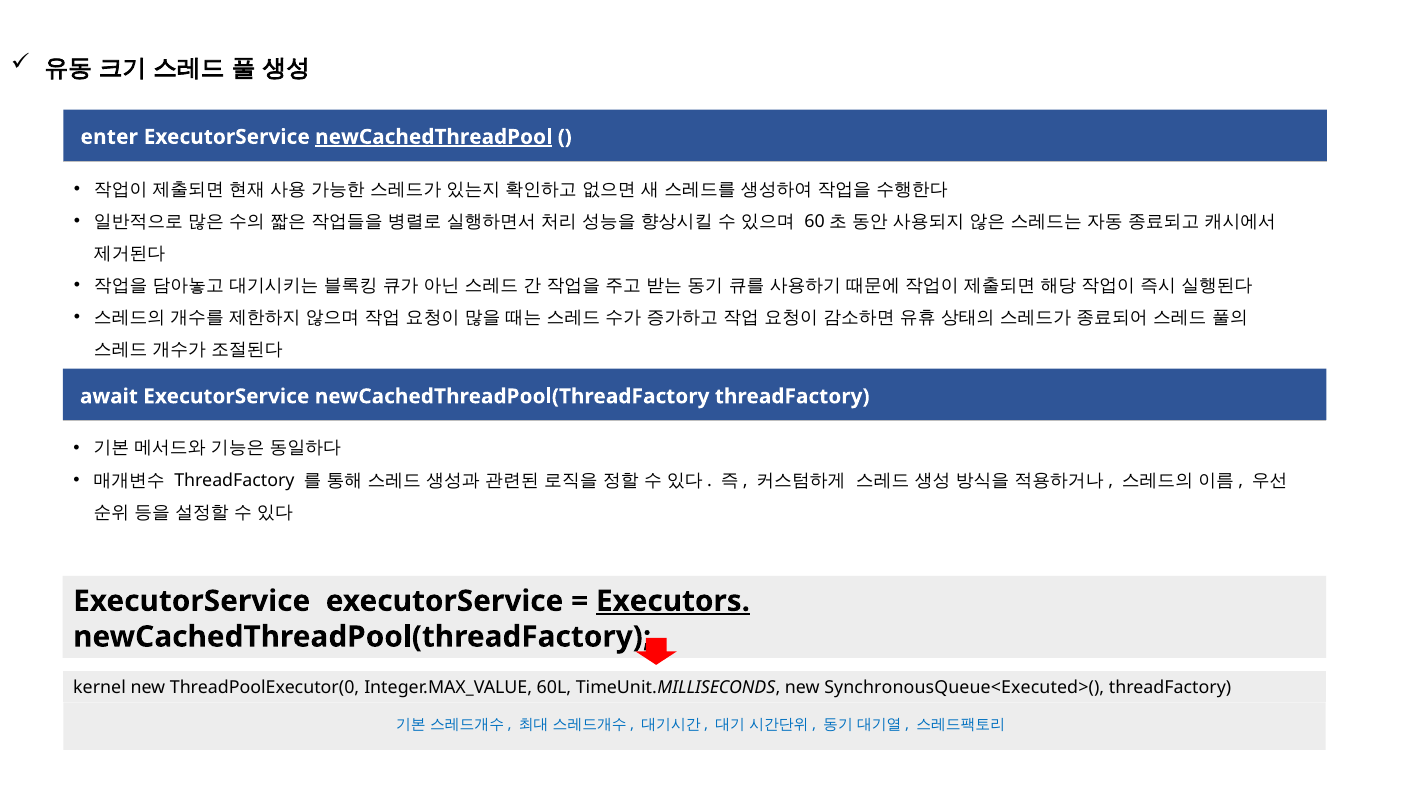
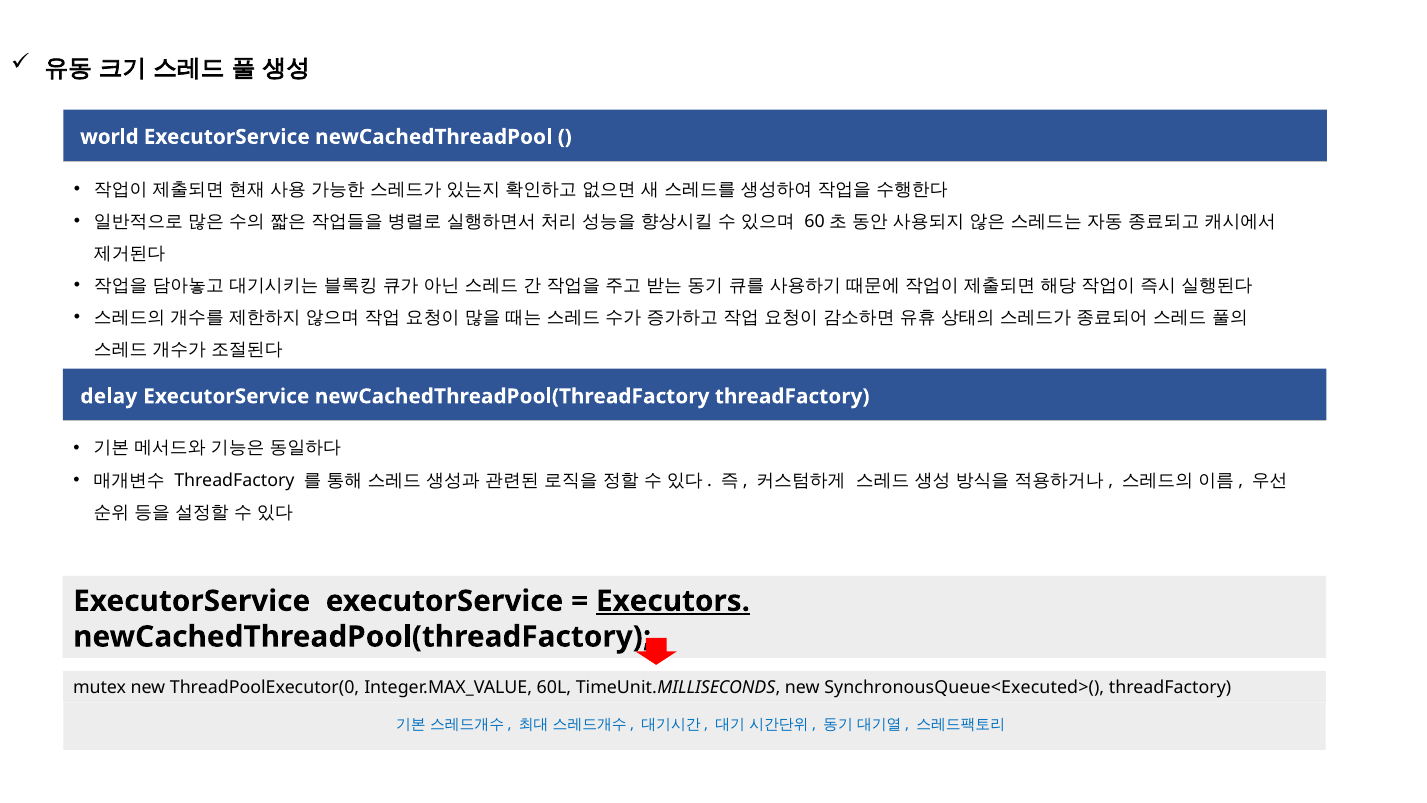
enter: enter -> world
newCachedThreadPool underline: present -> none
await: await -> delay
kernel: kernel -> mutex
